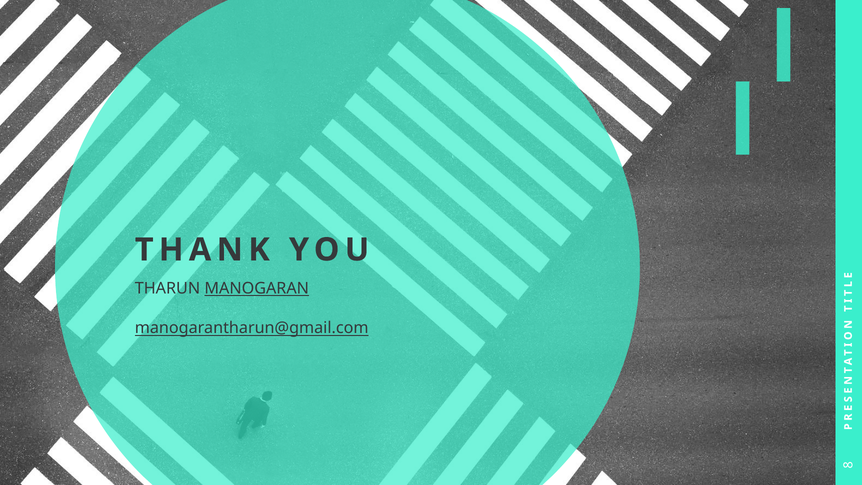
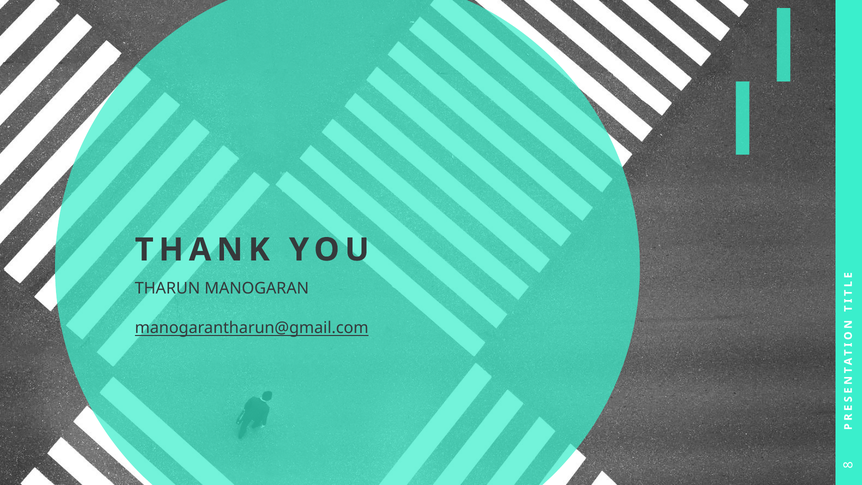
MANOGARAN underline: present -> none
